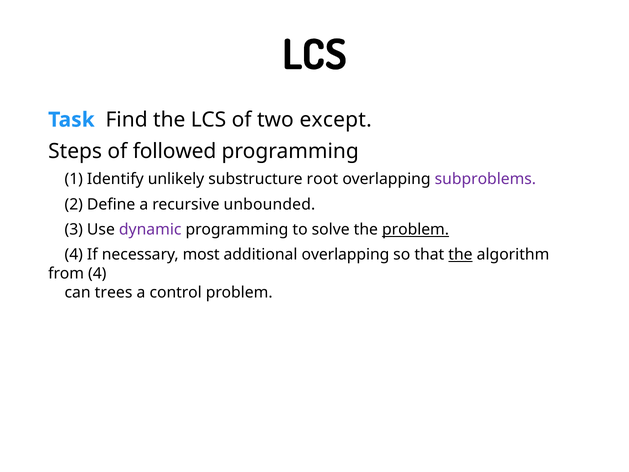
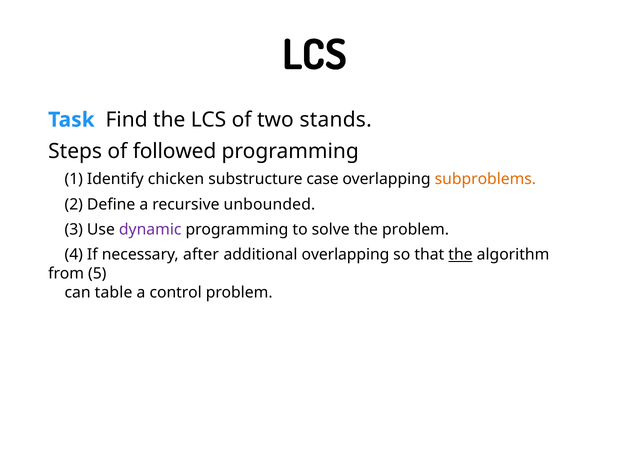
except: except -> stands
unlikely: unlikely -> chicken
root: root -> case
subproblems colour: purple -> orange
problem at (416, 229) underline: present -> none
most: most -> after
from 4: 4 -> 5
trees: trees -> table
